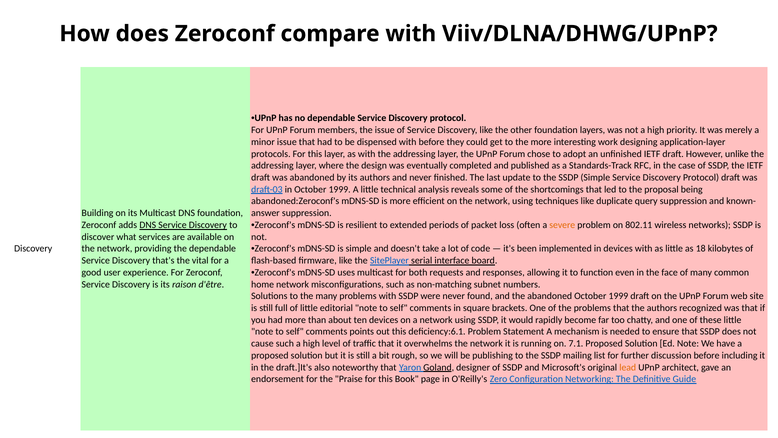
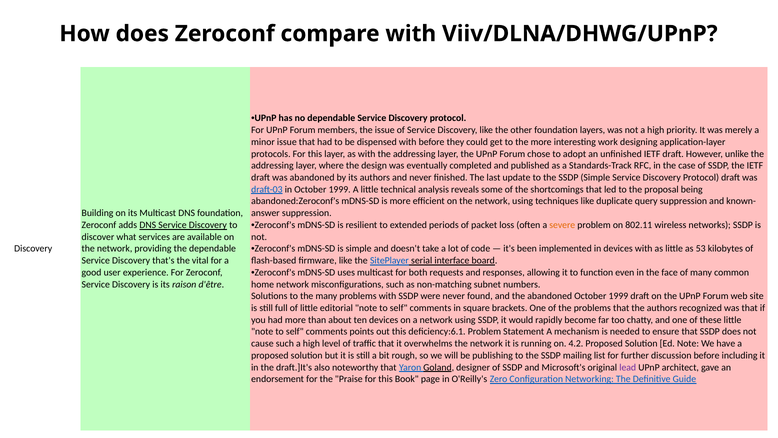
18: 18 -> 53
7.1: 7.1 -> 4.2
lead colour: orange -> purple
